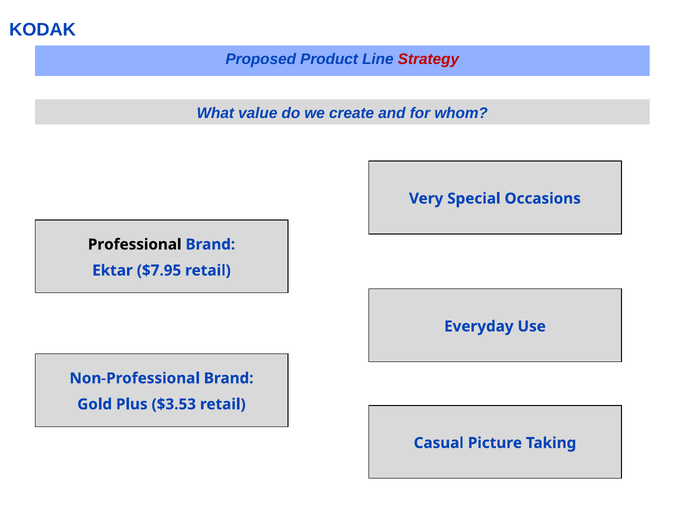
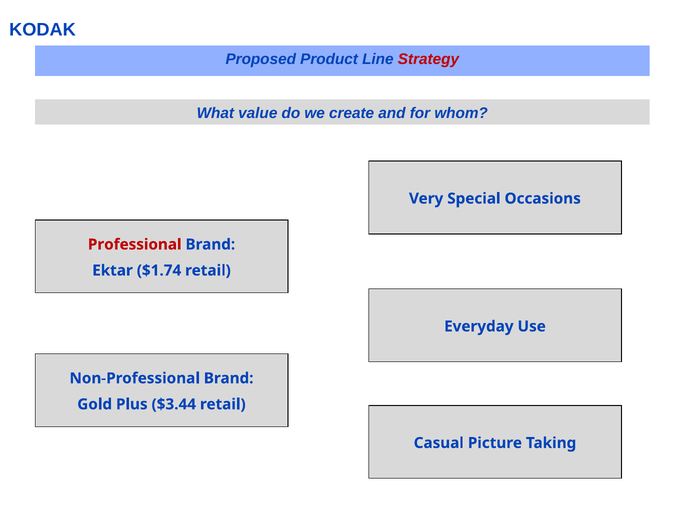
Professional colour: black -> red
$7.95: $7.95 -> $1.74
$3.53: $3.53 -> $3.44
